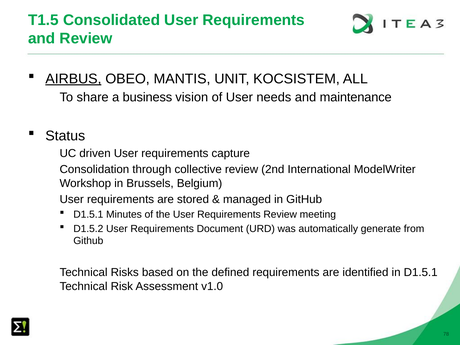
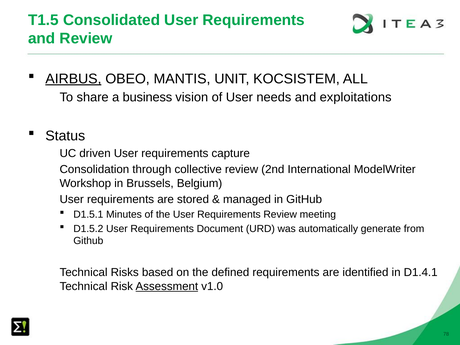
maintenance: maintenance -> exploitations
in D1.5.1: D1.5.1 -> D1.4.1
Assessment underline: none -> present
